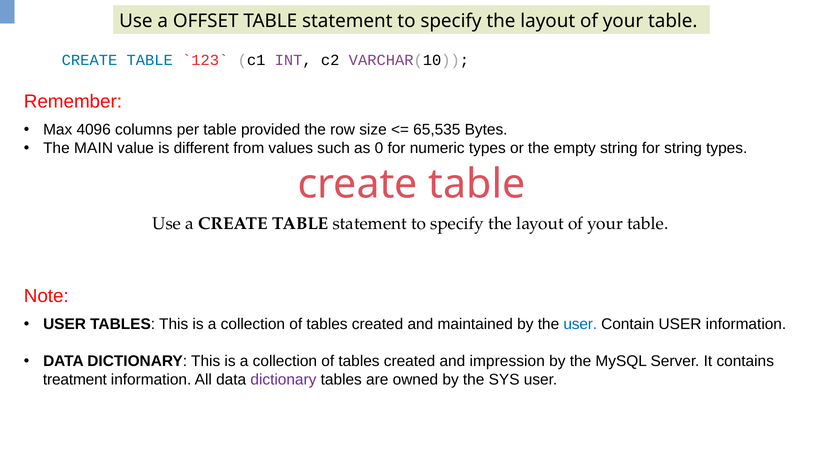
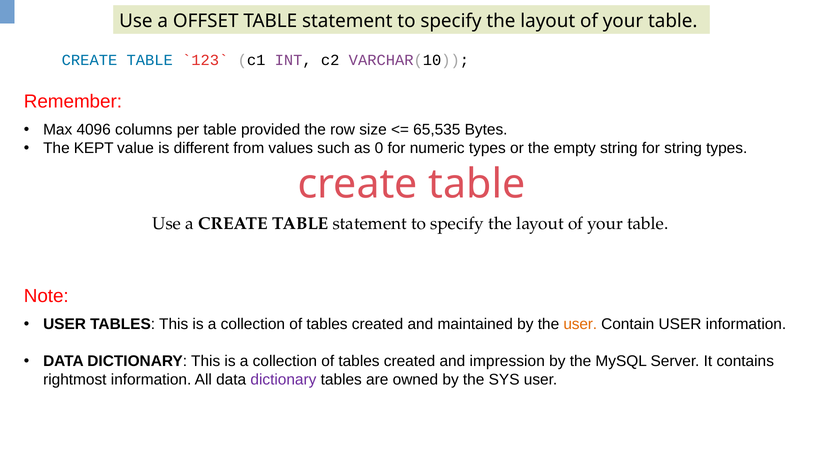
MAIN: MAIN -> KEPT
user at (580, 324) colour: blue -> orange
treatment: treatment -> rightmost
